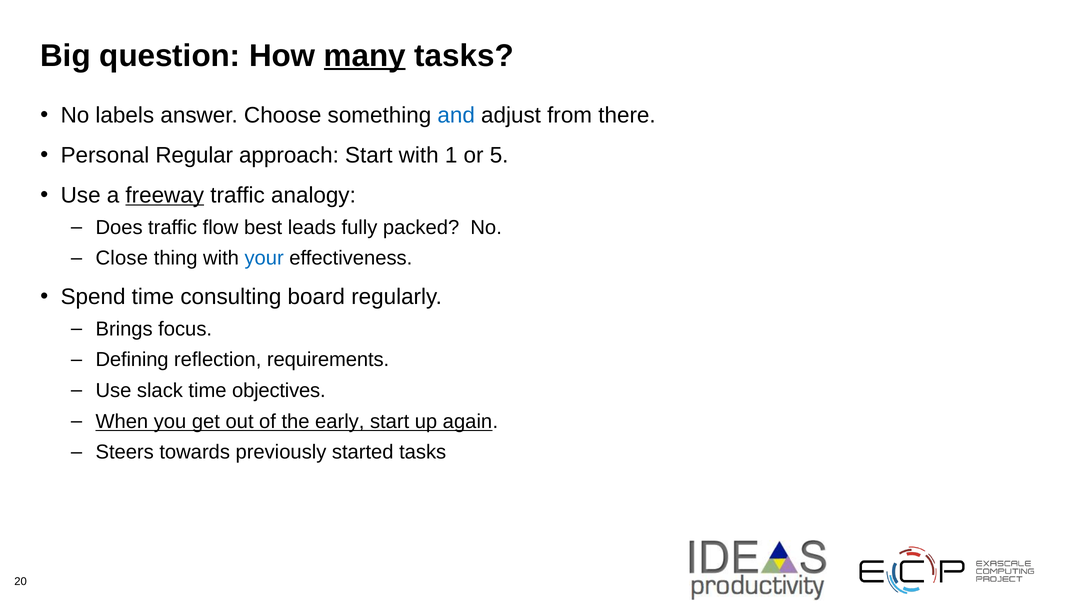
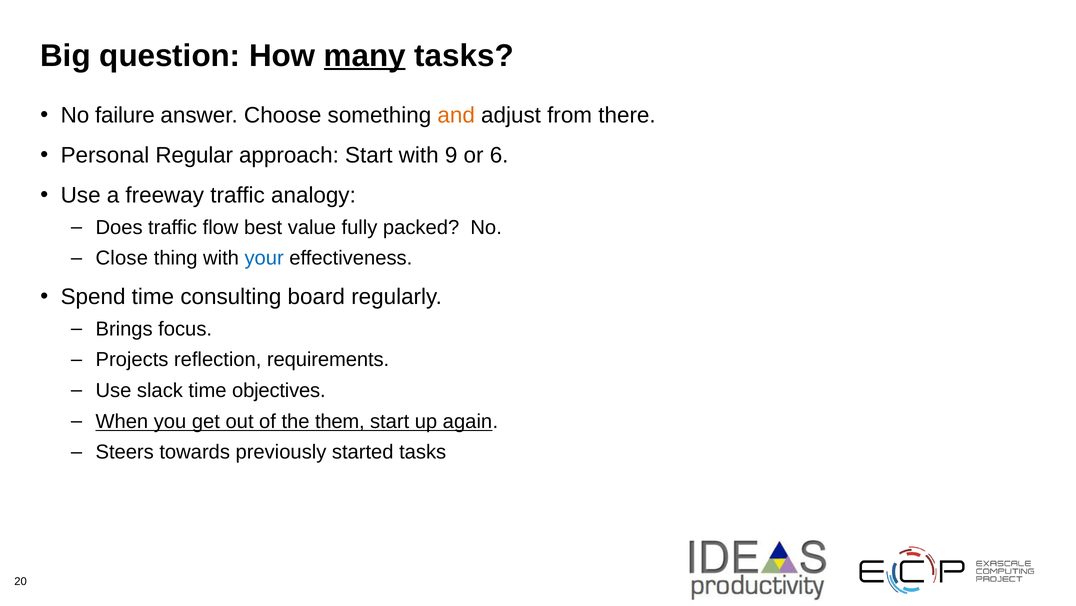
labels: labels -> failure
and colour: blue -> orange
1: 1 -> 9
5: 5 -> 6
freeway underline: present -> none
leads: leads -> value
Defining: Defining -> Projects
early: early -> them
